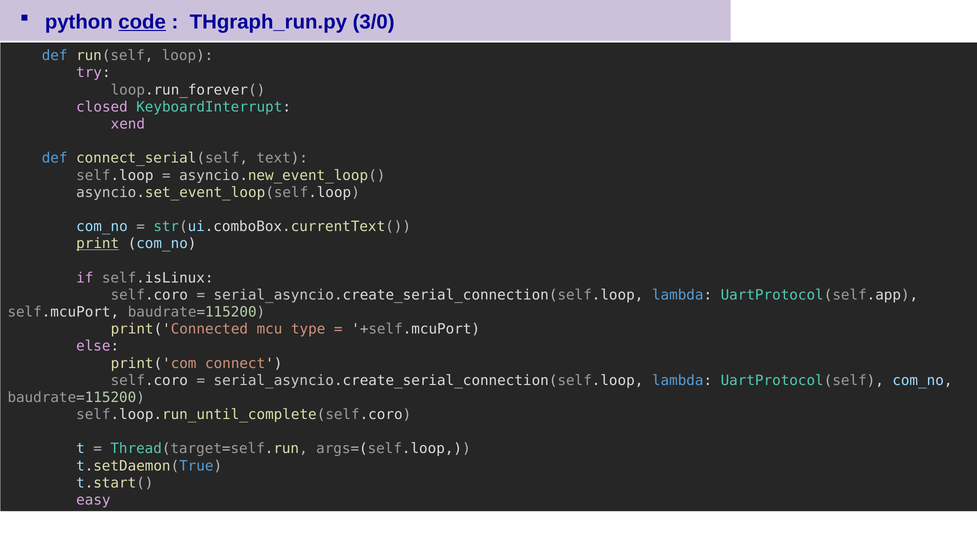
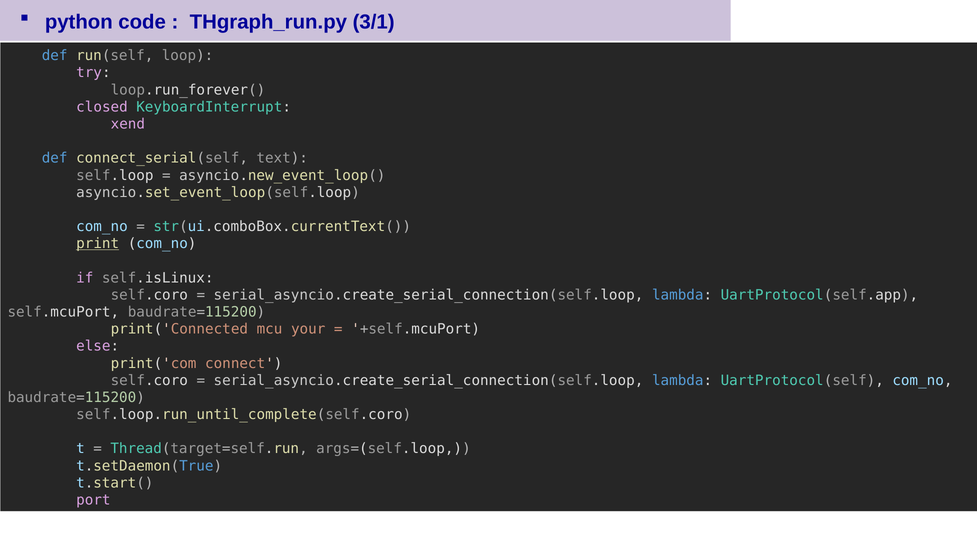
code underline: present -> none
3/0: 3/0 -> 3/1
type: type -> your
easy: easy -> port
